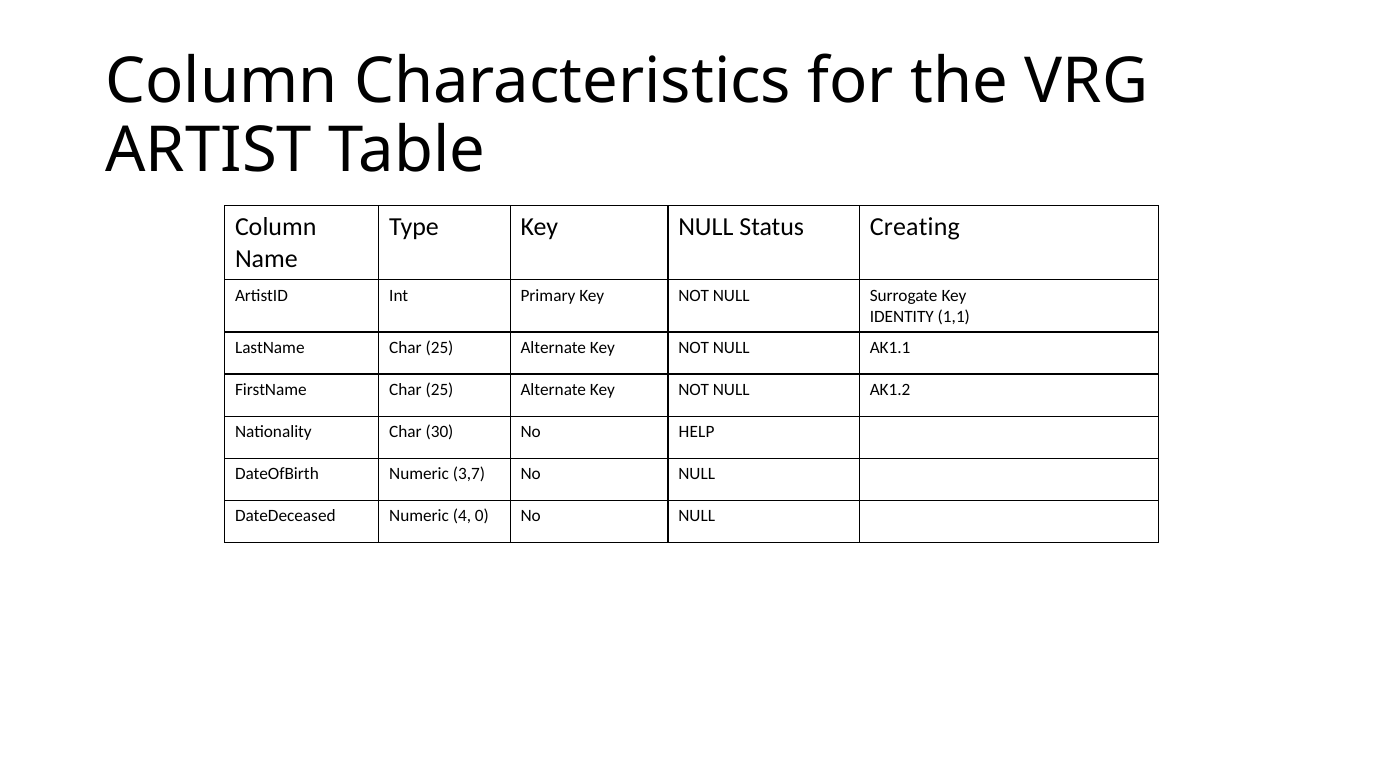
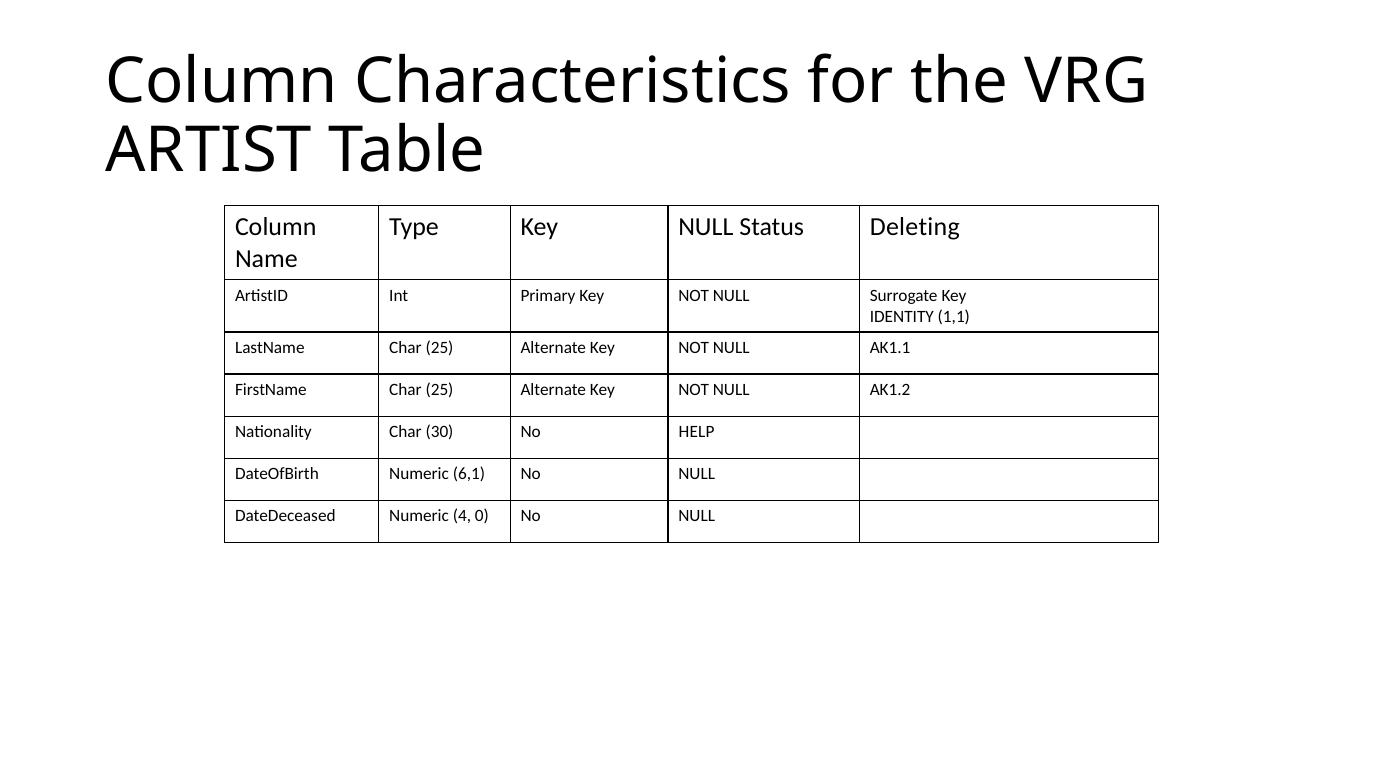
Creating: Creating -> Deleting
3,7: 3,7 -> 6,1
